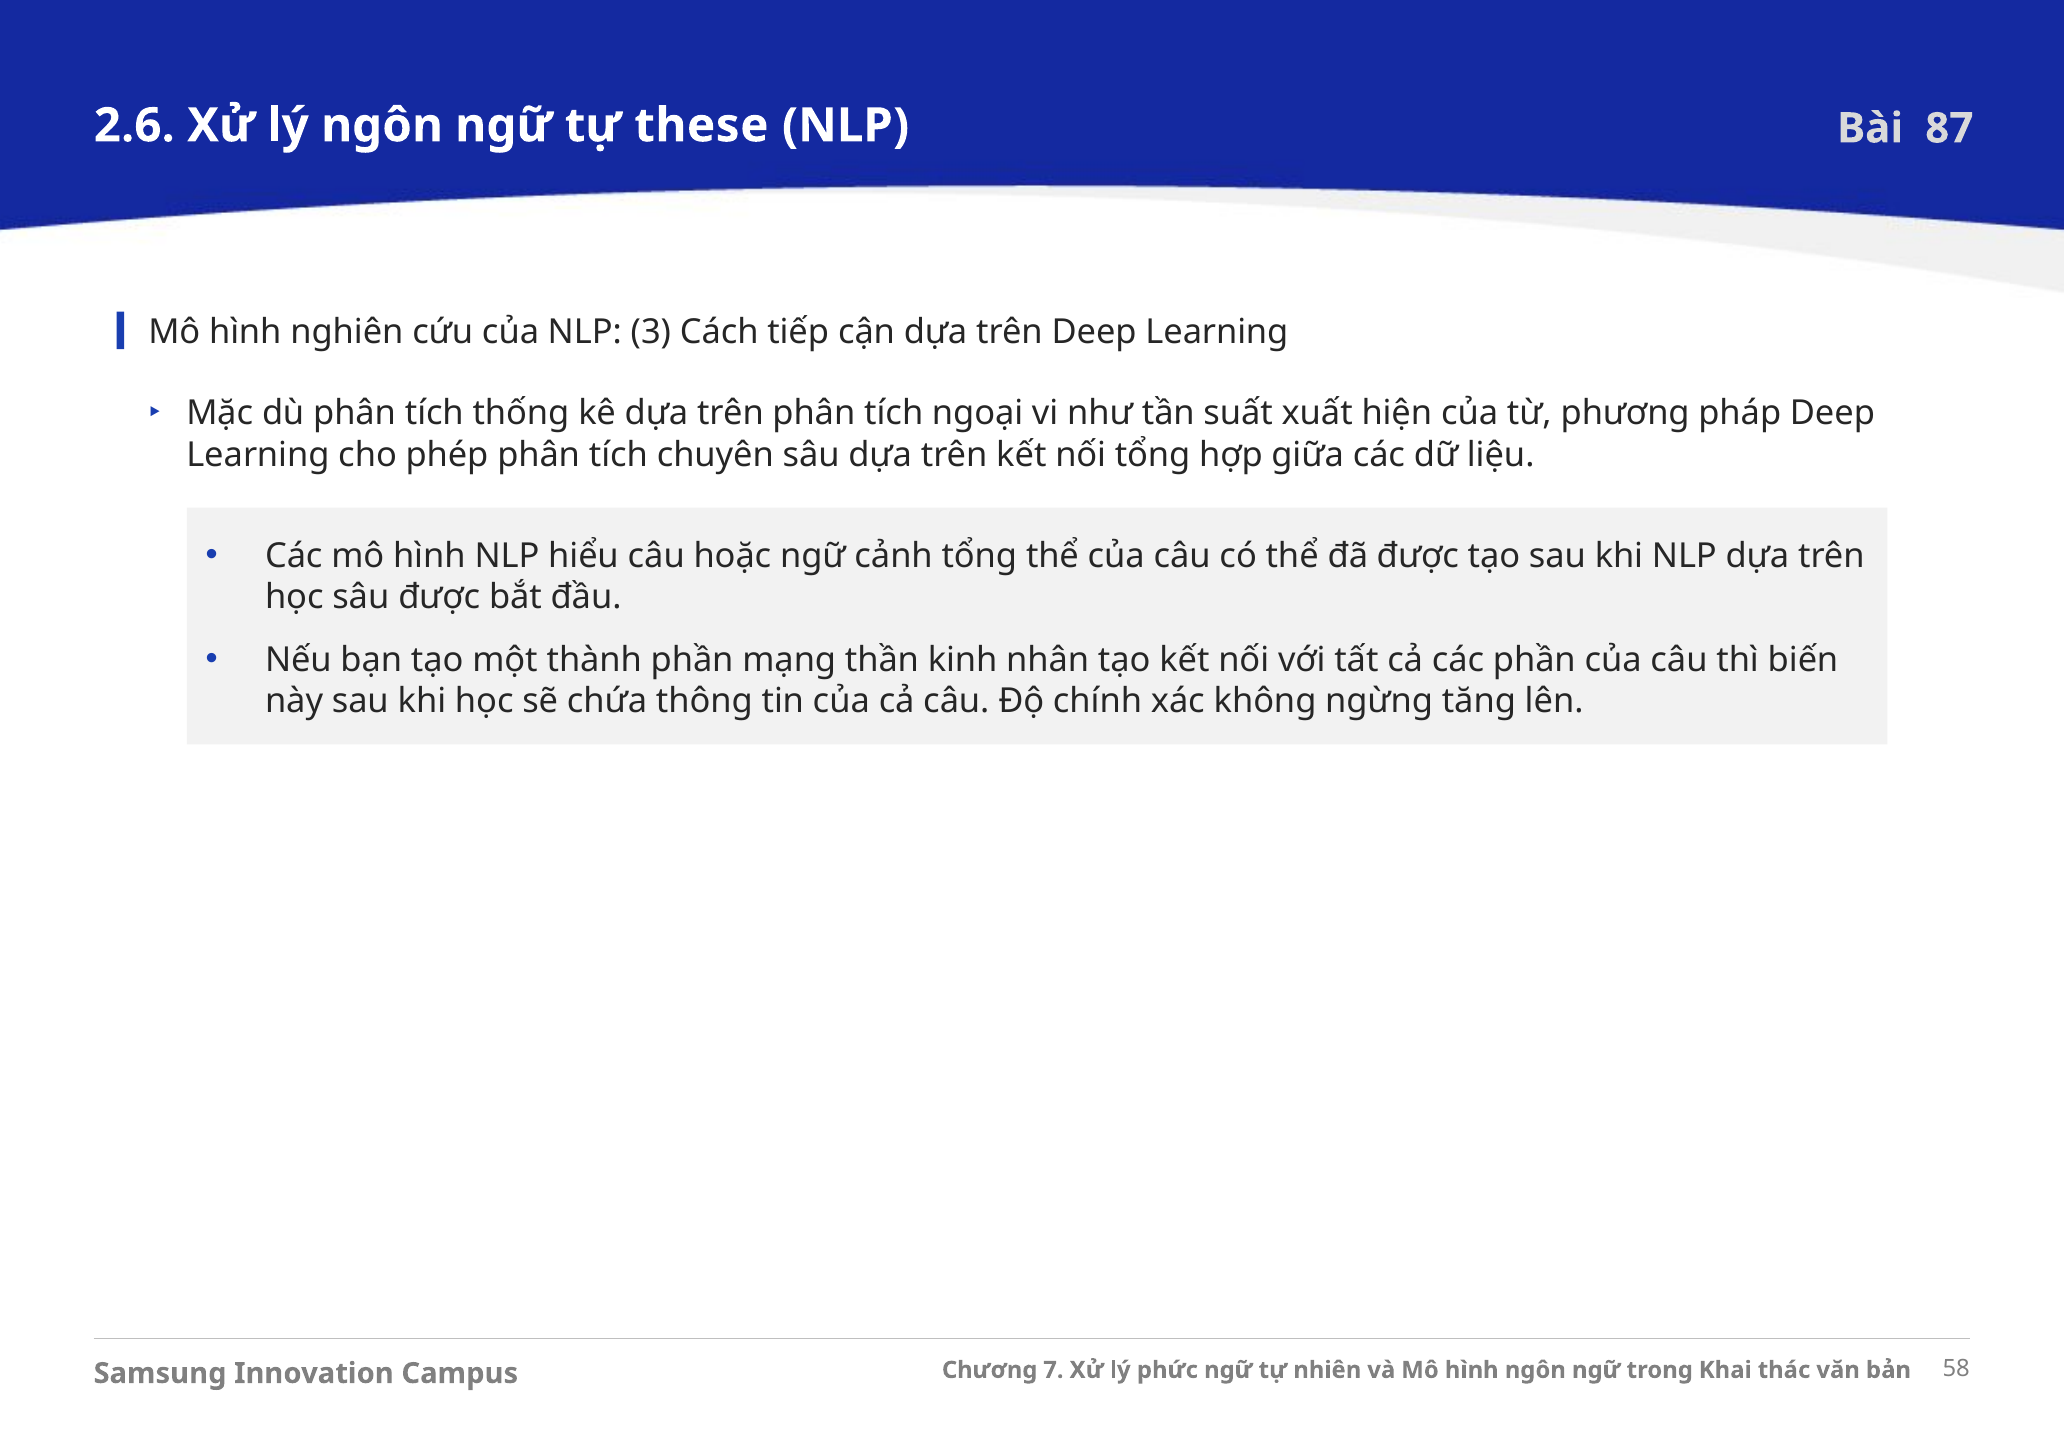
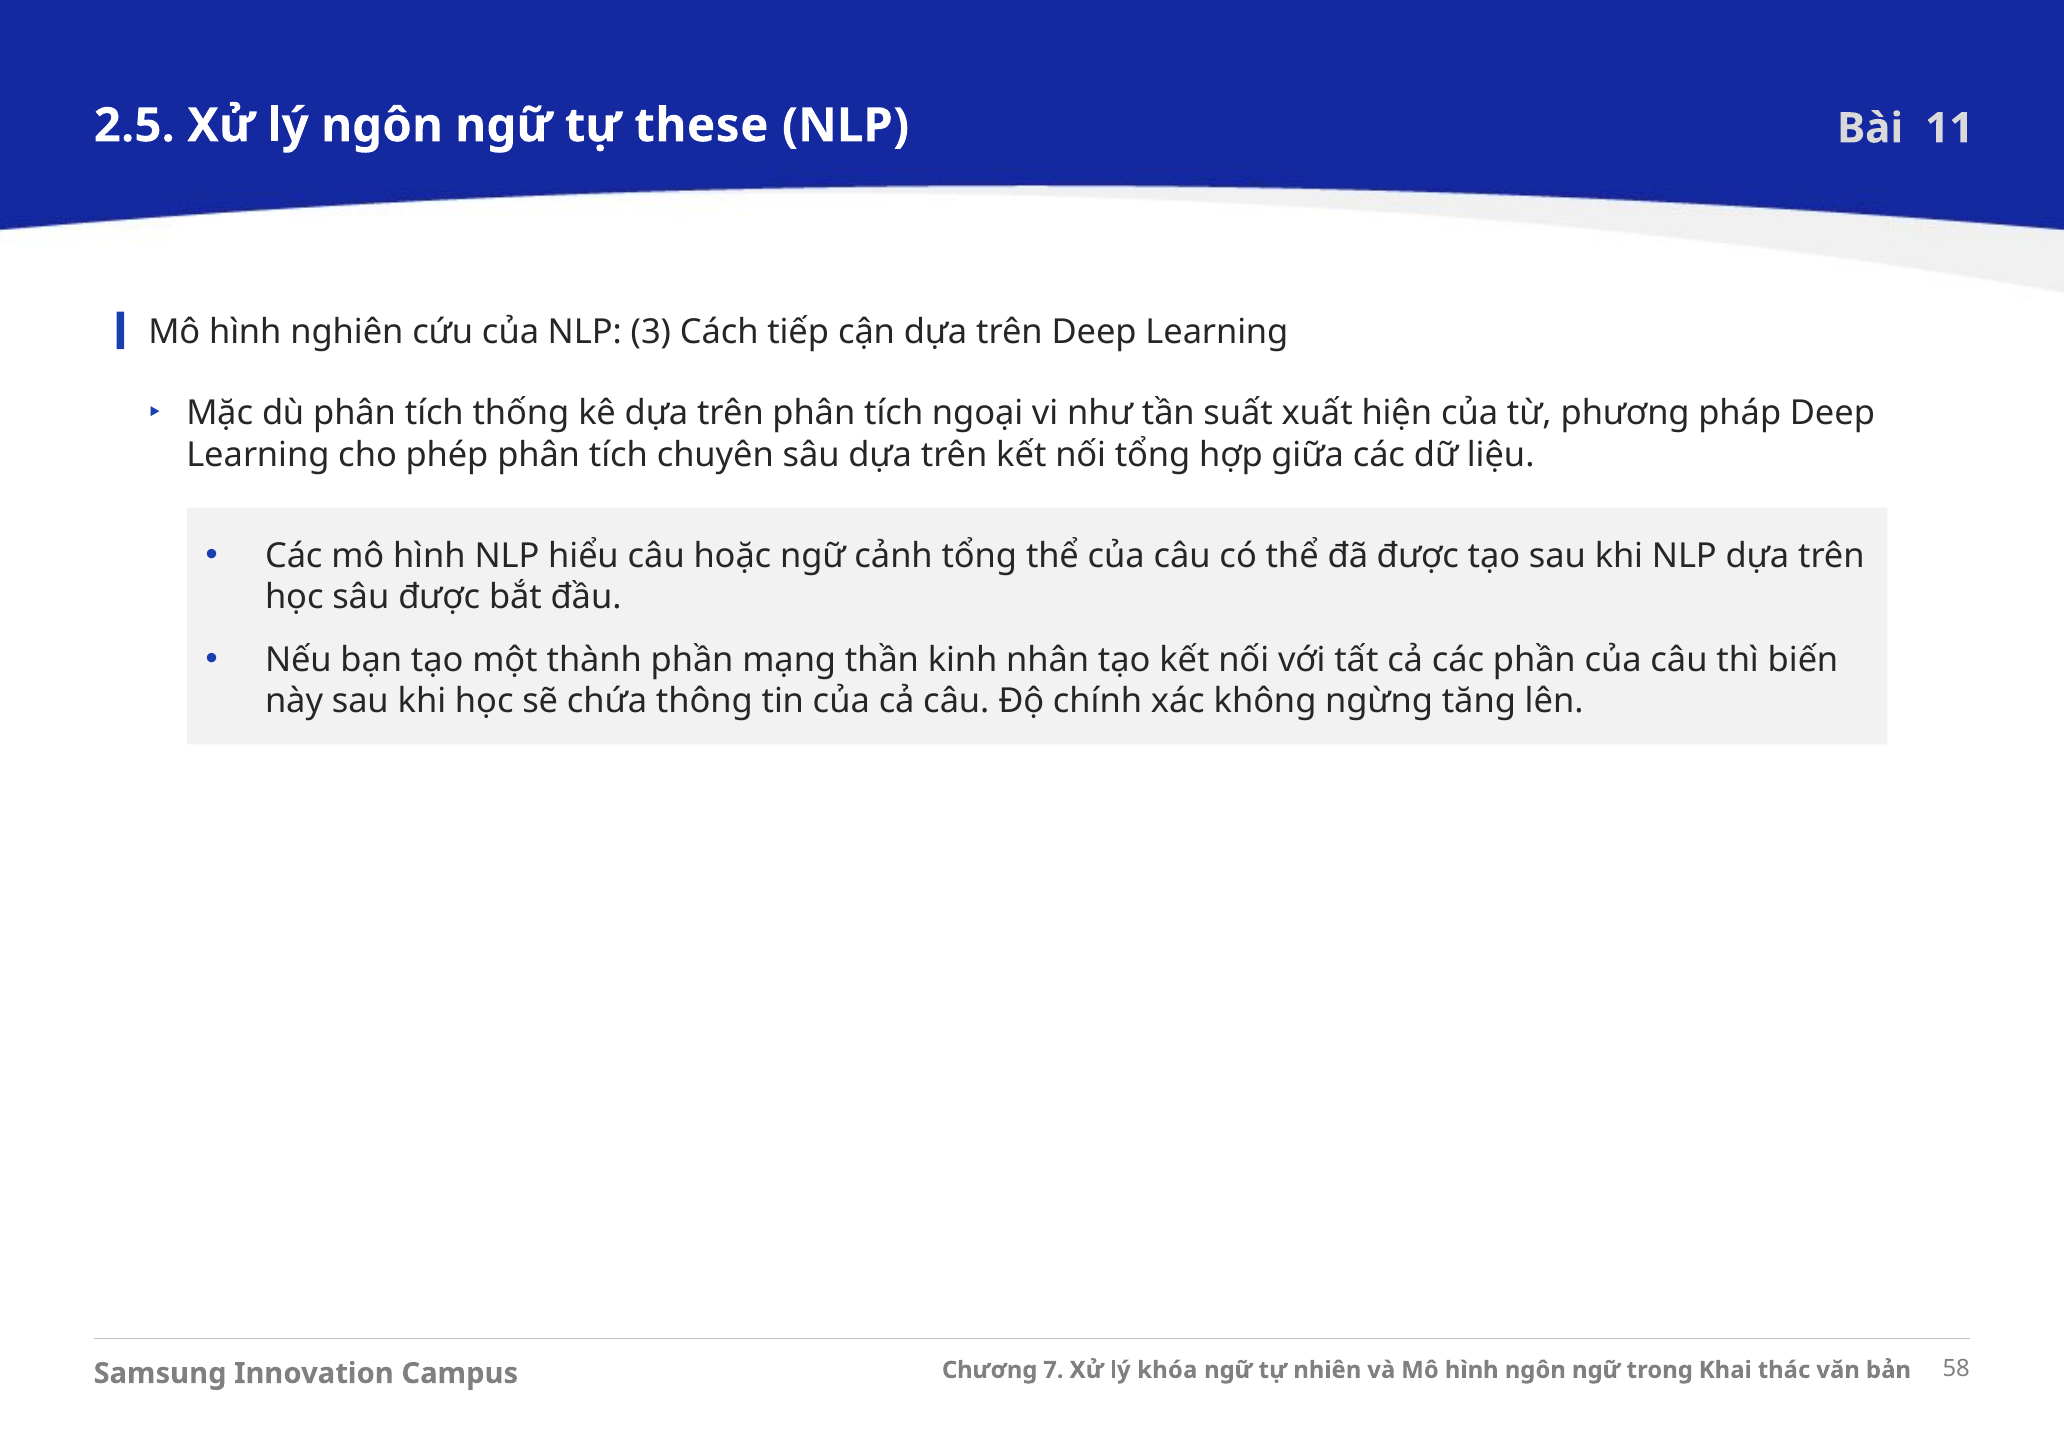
2.6: 2.6 -> 2.5
87: 87 -> 11
phức: phức -> khóa
